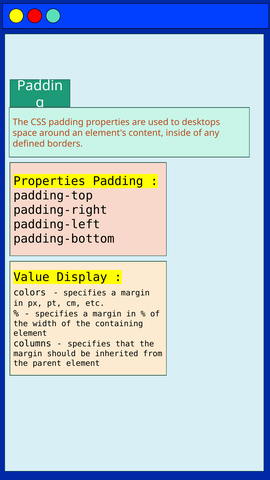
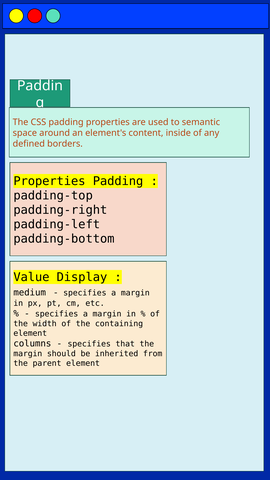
desktops: desktops -> semantic
colors: colors -> medium
